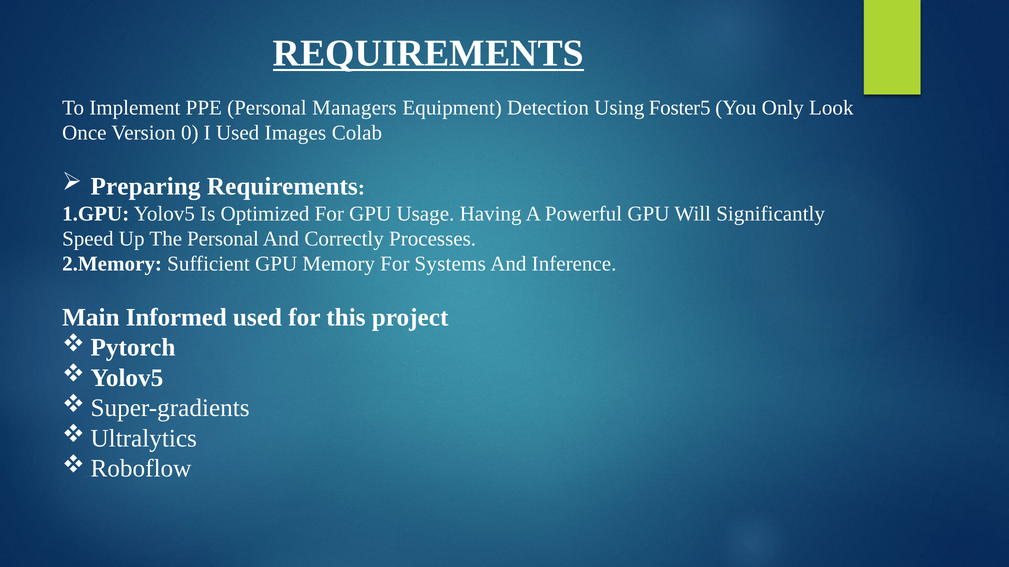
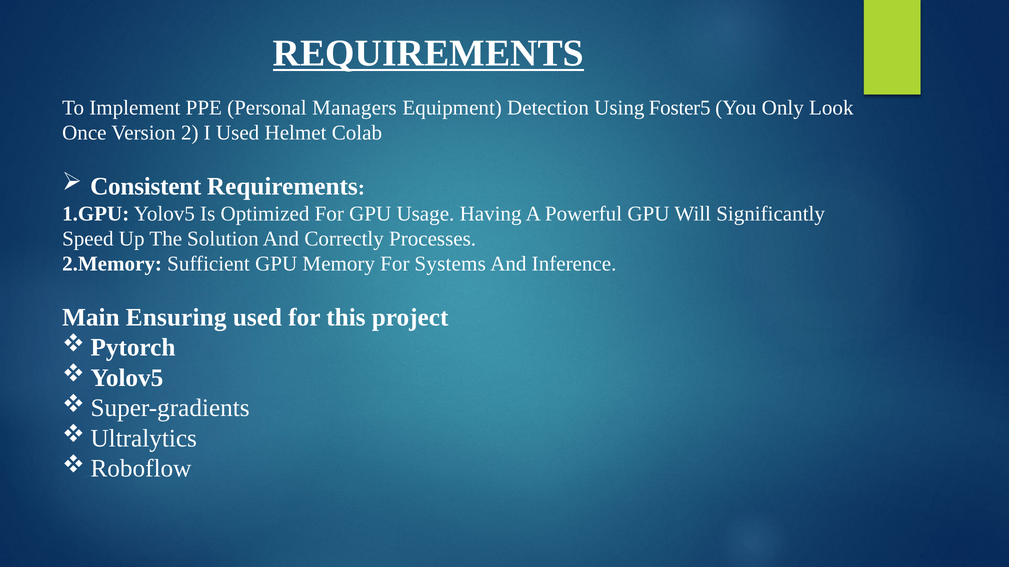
0: 0 -> 2
Images: Images -> Helmet
Preparing: Preparing -> Consistent
The Personal: Personal -> Solution
Informed: Informed -> Ensuring
